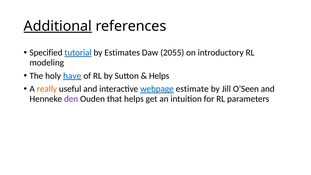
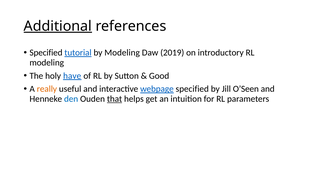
by Estimates: Estimates -> Modeling
2055: 2055 -> 2019
Helps at (159, 76): Helps -> Good
webpage estimate: estimate -> specified
den colour: purple -> blue
that underline: none -> present
